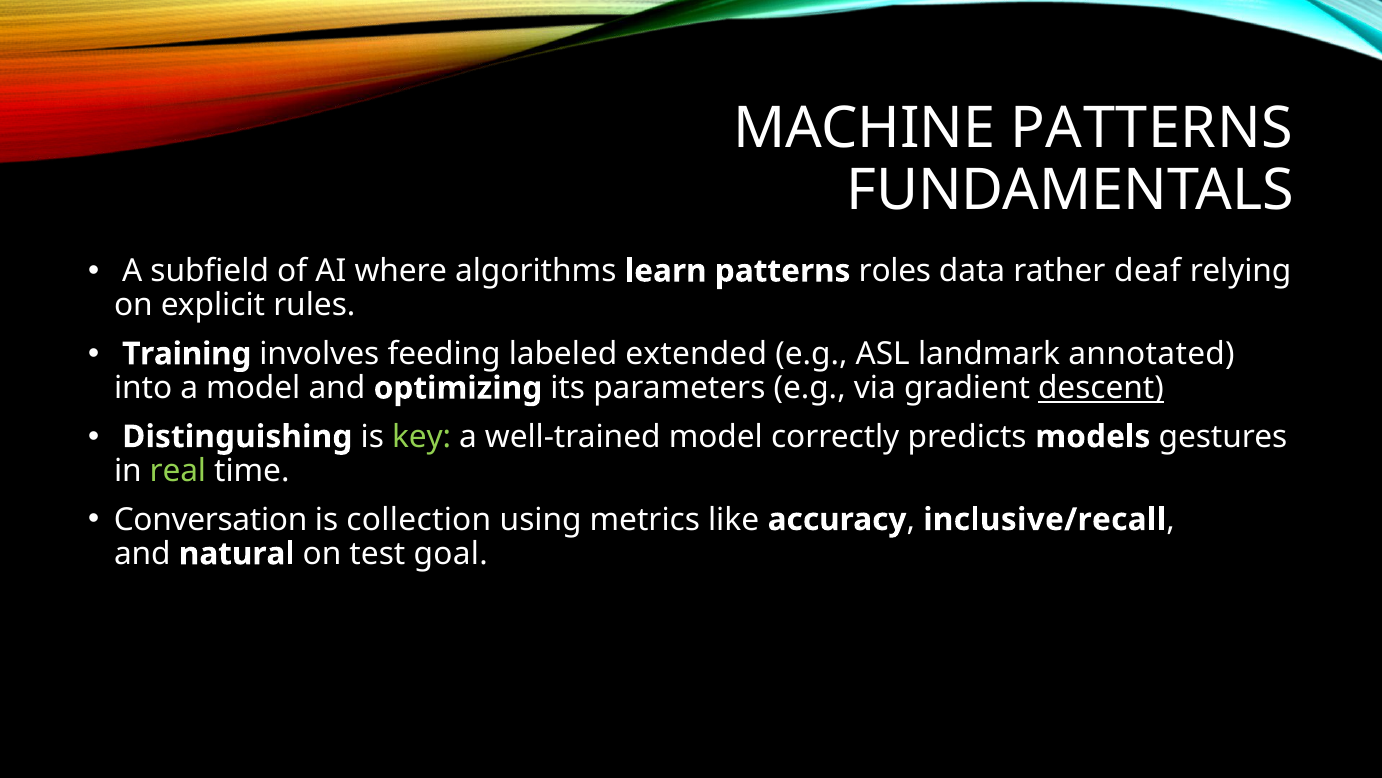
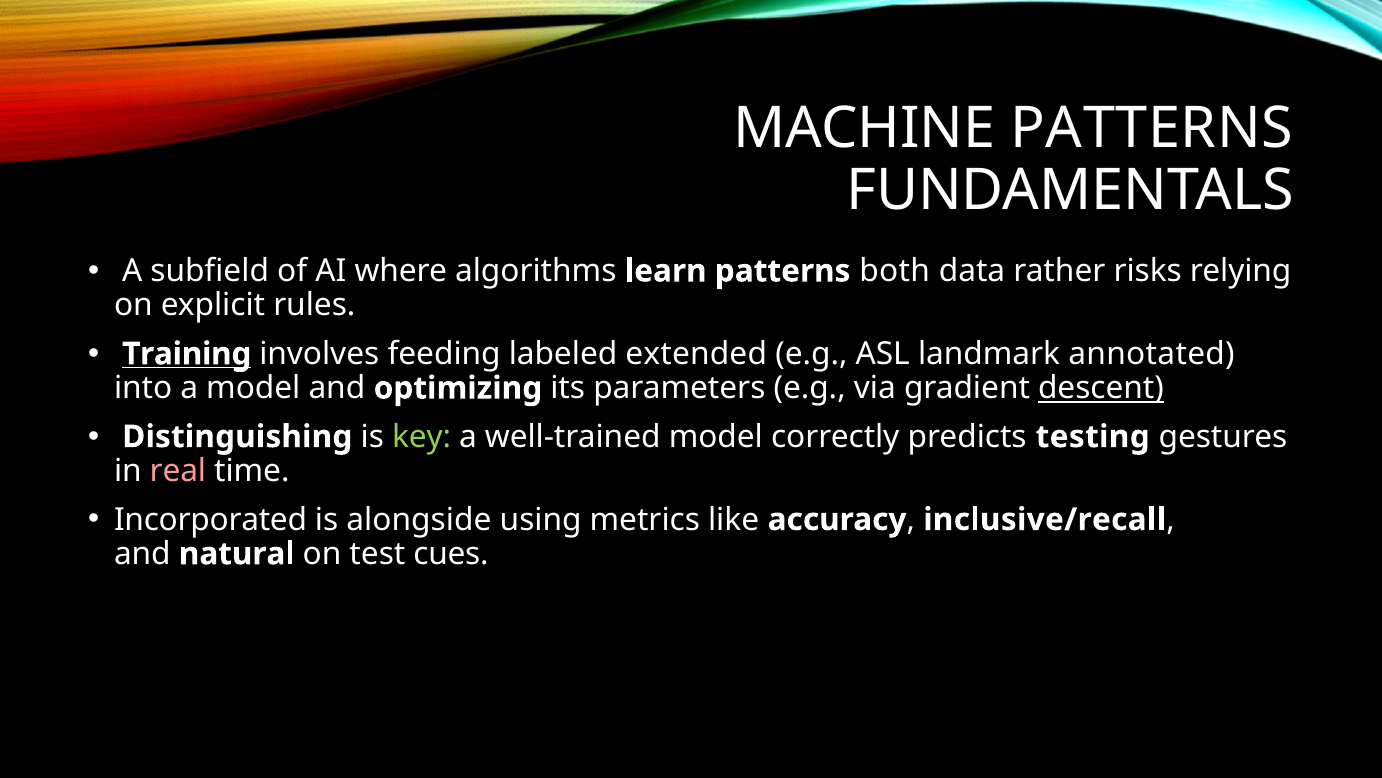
roles: roles -> both
deaf: deaf -> risks
Training underline: none -> present
models: models -> testing
real colour: light green -> pink
Conversation: Conversation -> Incorporated
collection: collection -> alongside
goal: goal -> cues
